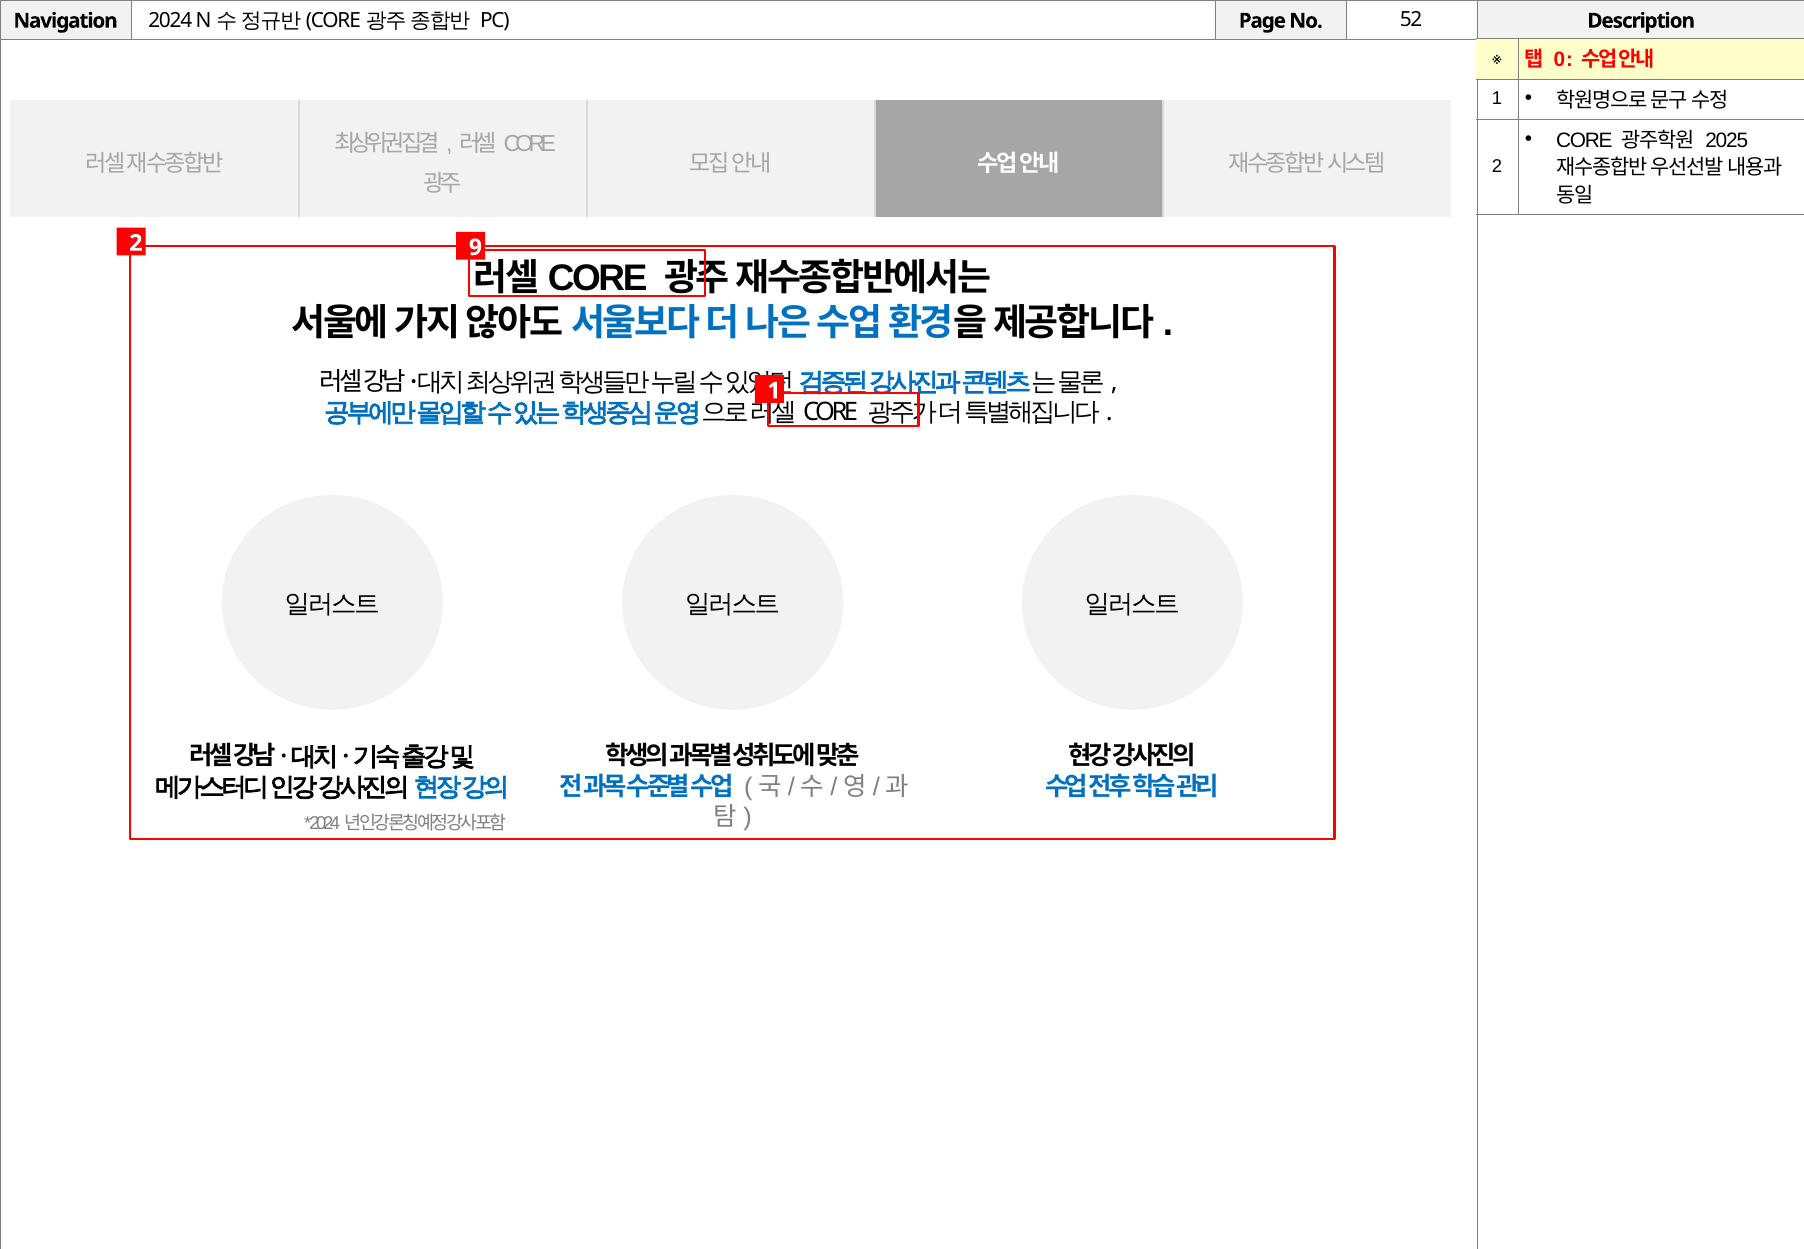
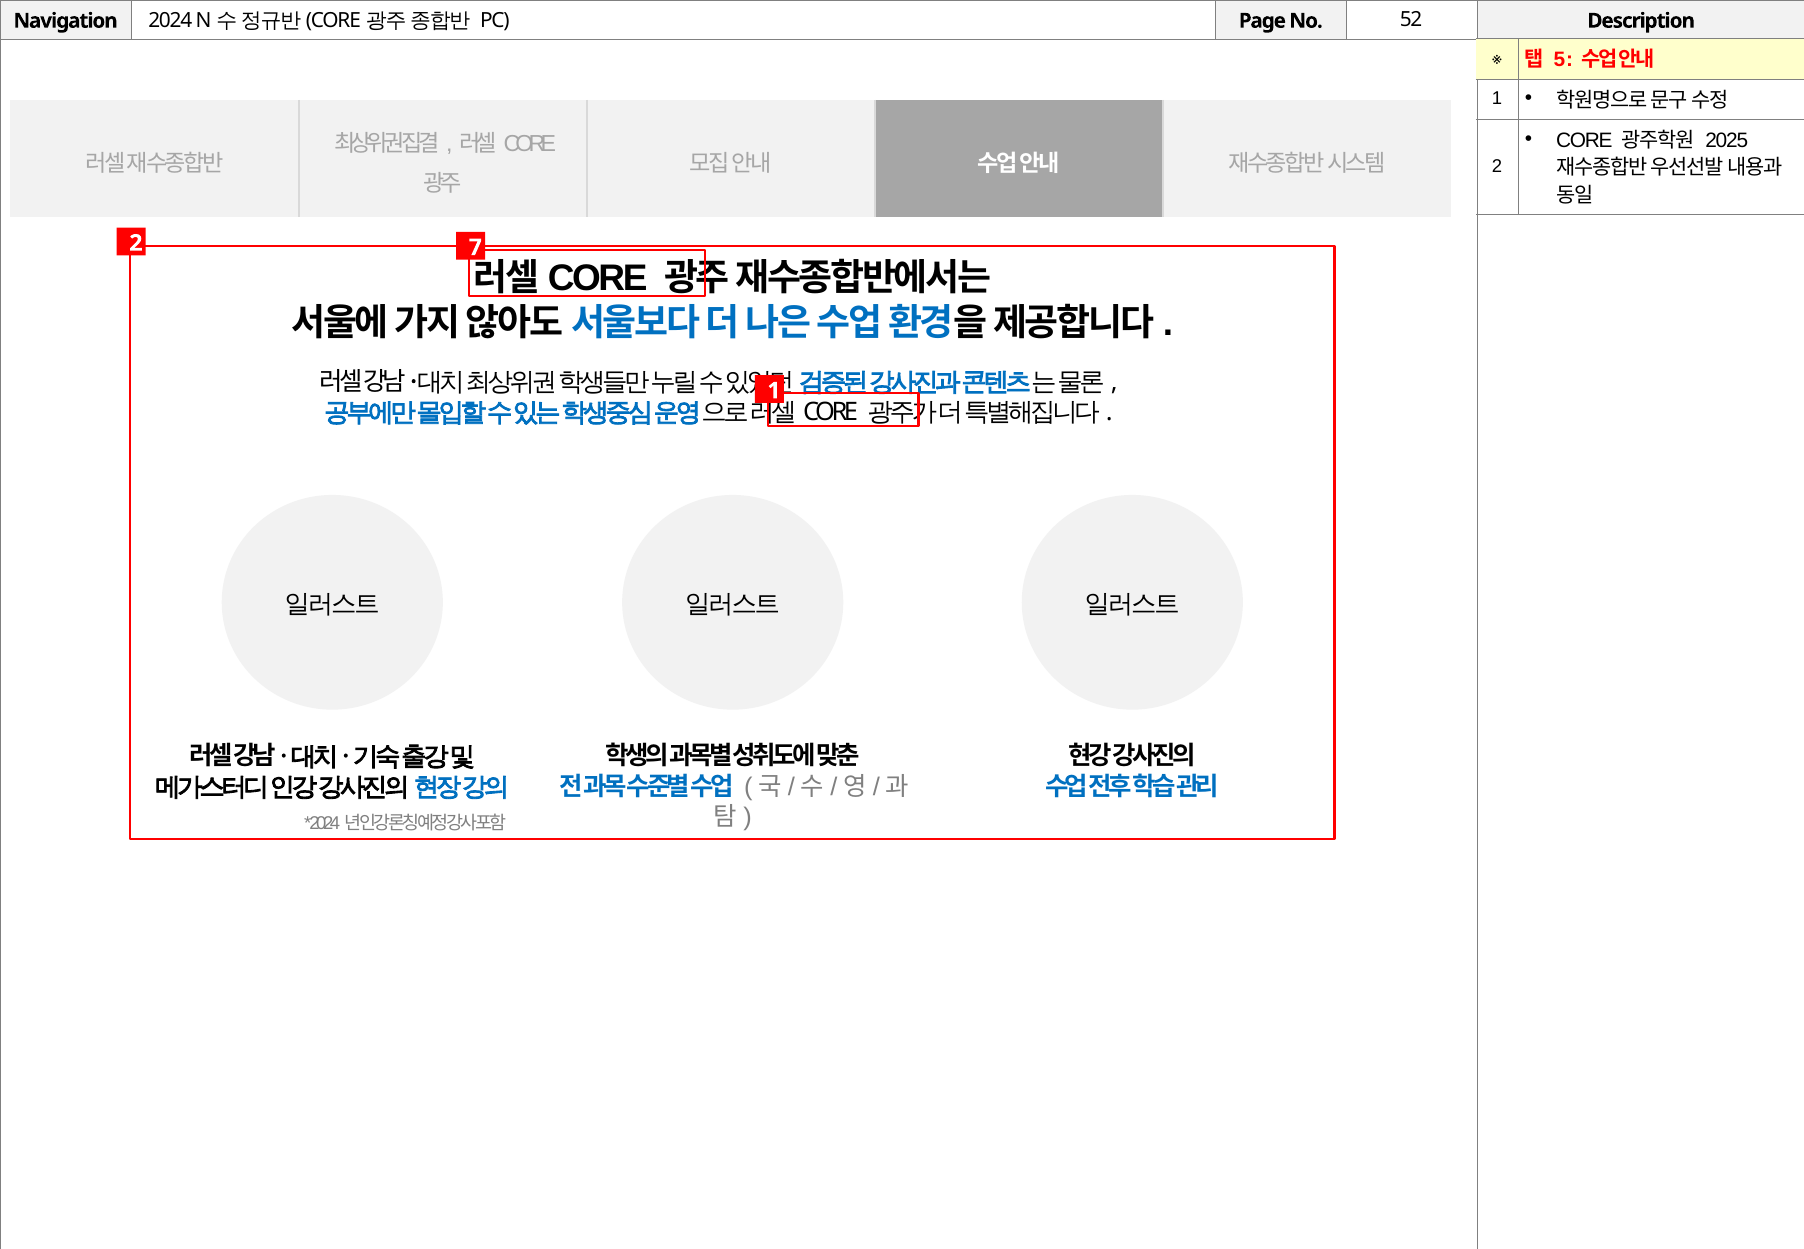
0: 0 -> 5
9: 9 -> 7
